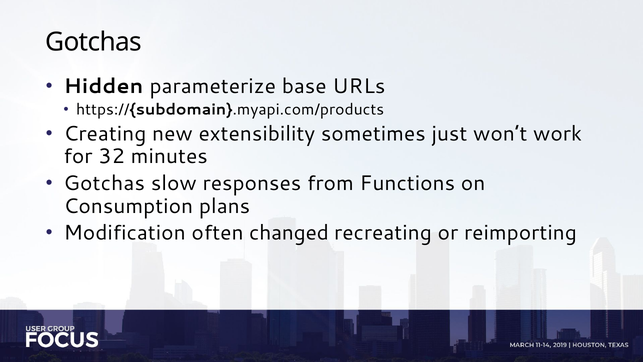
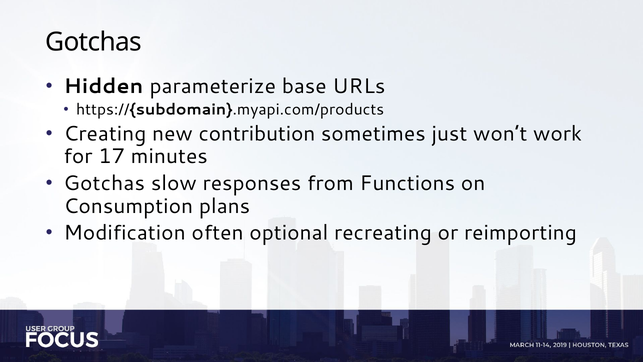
extensibility: extensibility -> contribution
32: 32 -> 17
changed: changed -> optional
